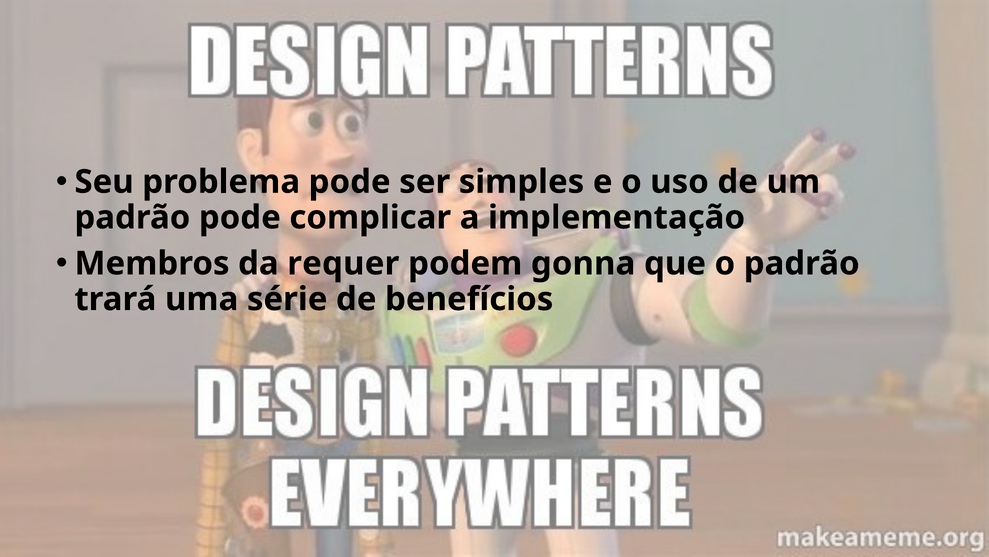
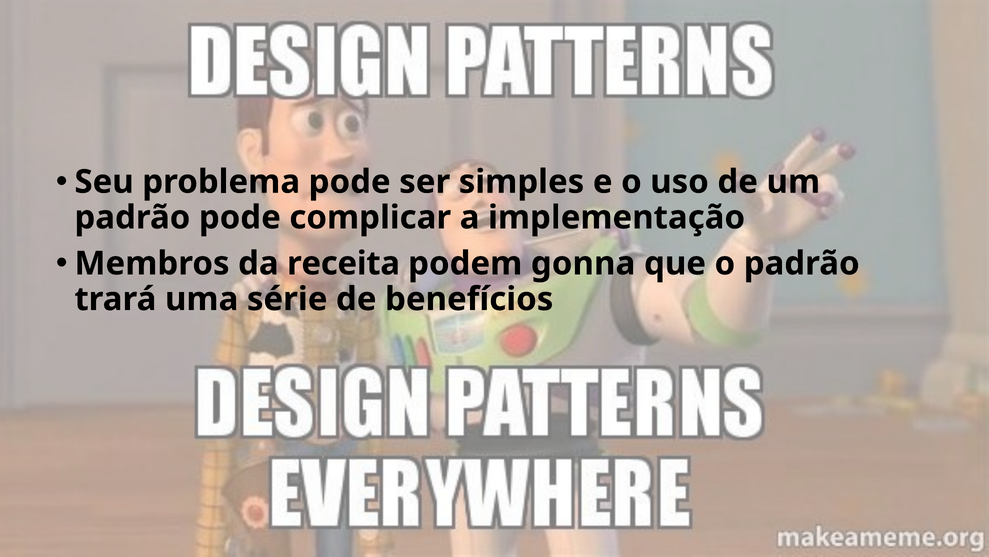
requer: requer -> receita
